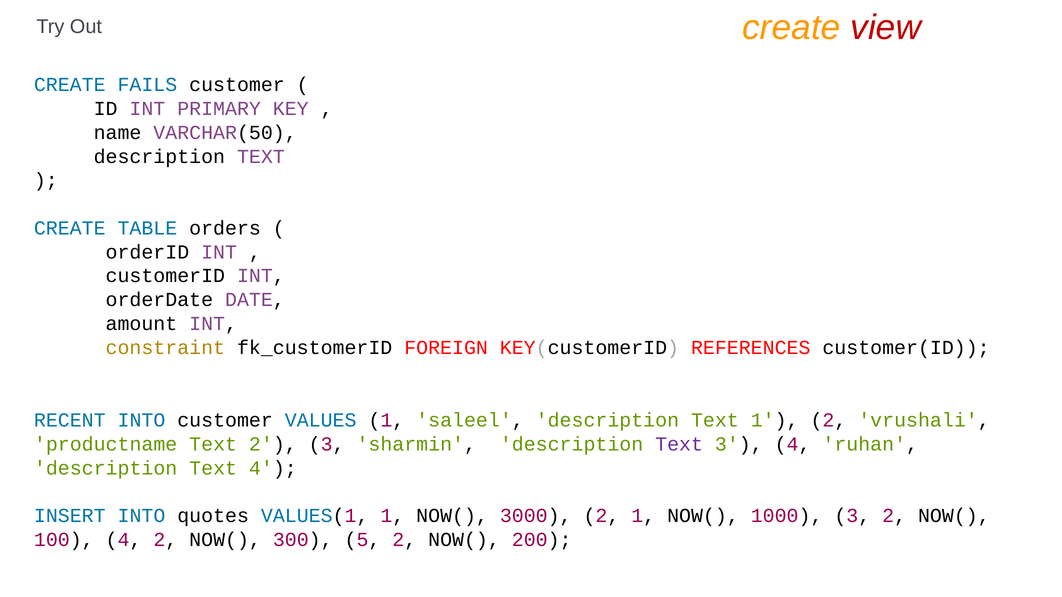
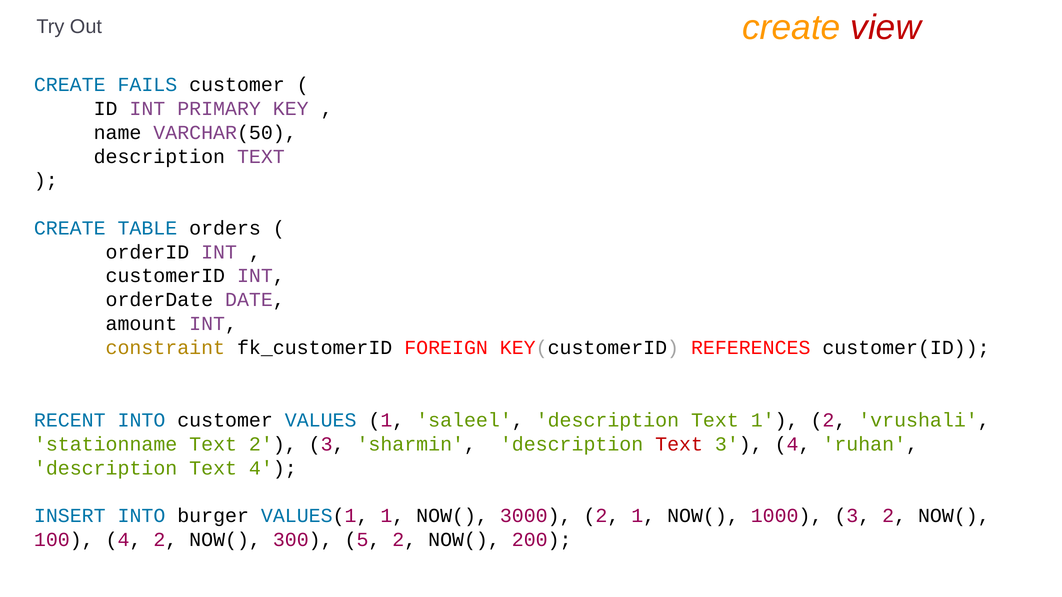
productname: productname -> stationname
Text at (679, 444) colour: purple -> red
quotes: quotes -> burger
